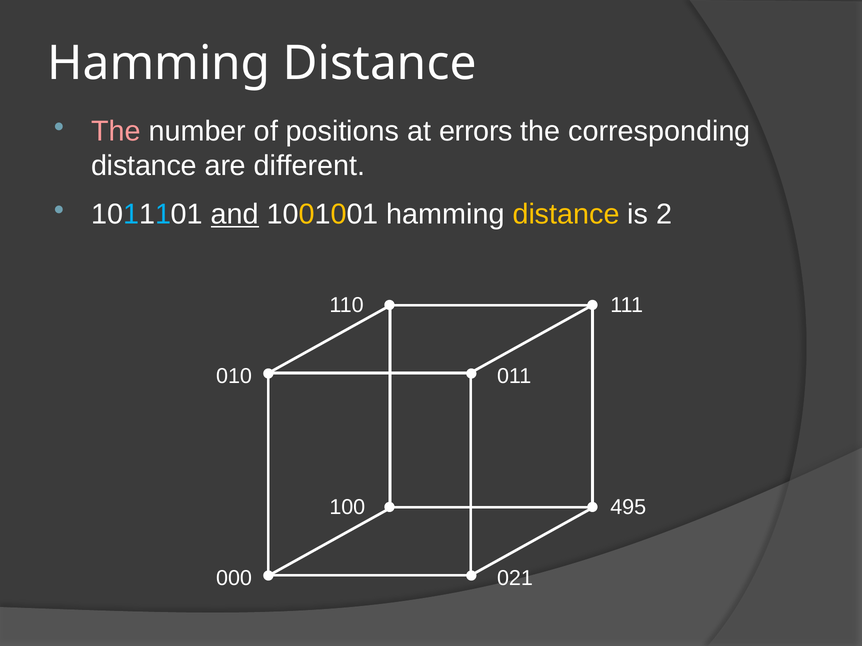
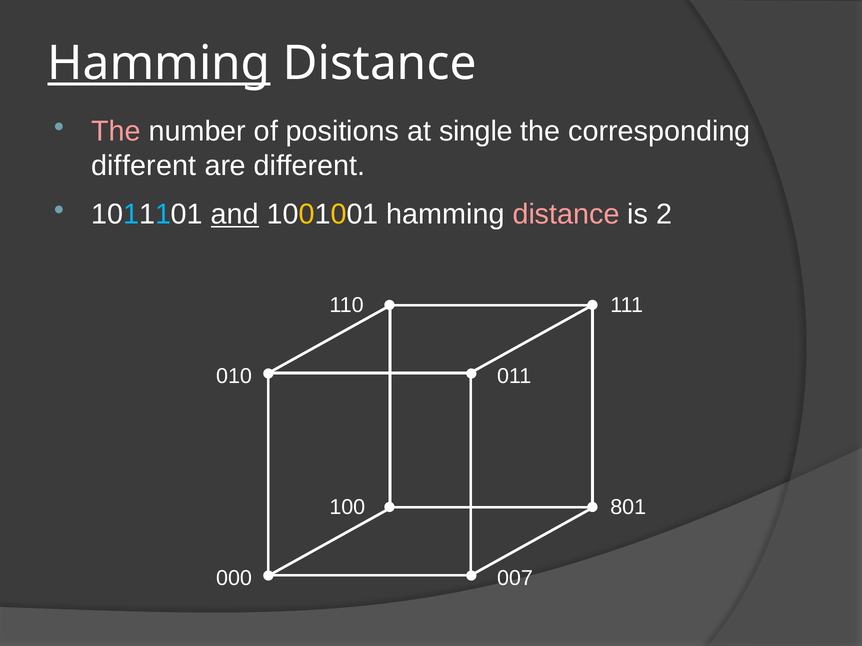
Hamming at (159, 63) underline: none -> present
errors: errors -> single
distance at (144, 166): distance -> different
distance at (566, 215) colour: yellow -> pink
495: 495 -> 801
021: 021 -> 007
